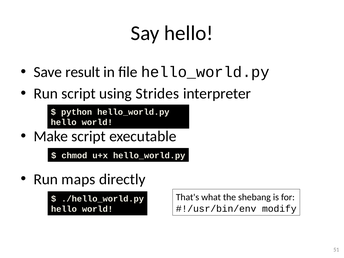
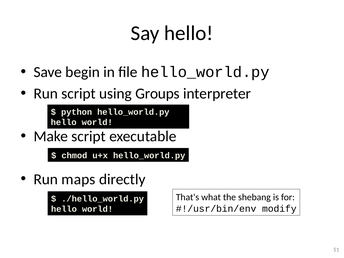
result: result -> begin
Strides: Strides -> Groups
